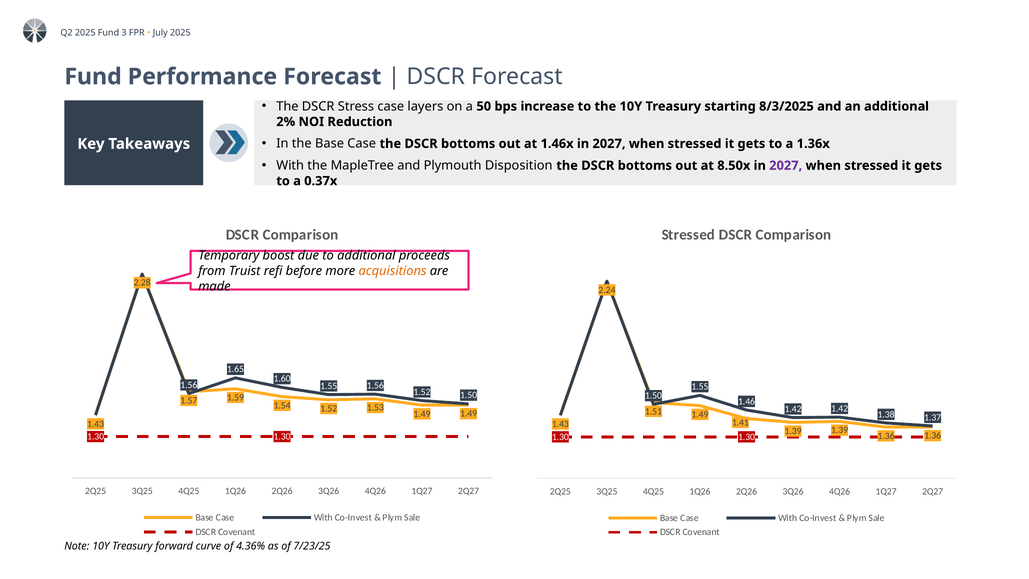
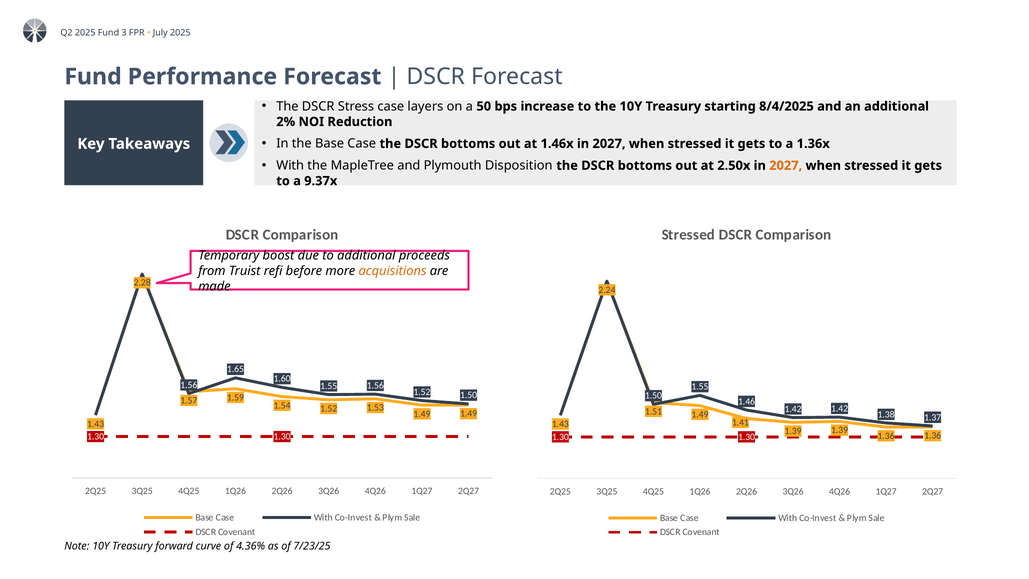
8/3/2025: 8/3/2025 -> 8/4/2025
8.50x: 8.50x -> 2.50x
2027 at (786, 166) colour: purple -> orange
0.37x: 0.37x -> 9.37x
